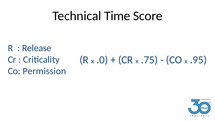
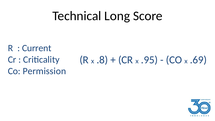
Time: Time -> Long
Release: Release -> Current
.0: .0 -> .8
.75: .75 -> .95
.95: .95 -> .69
